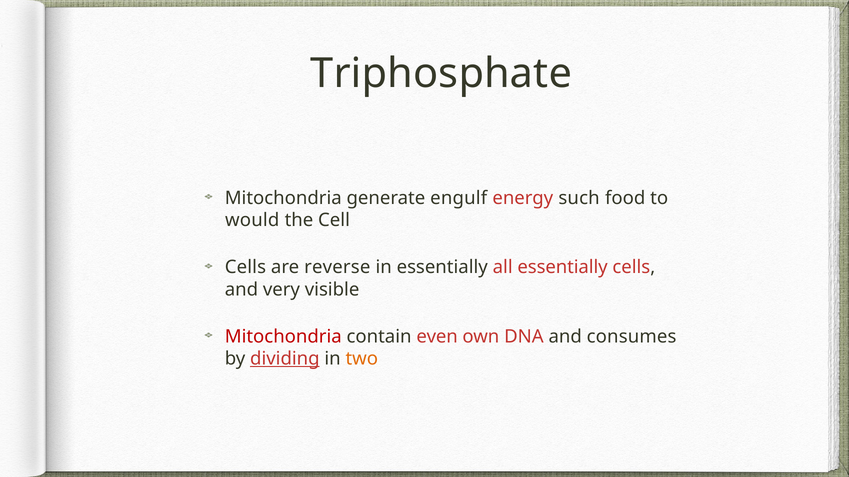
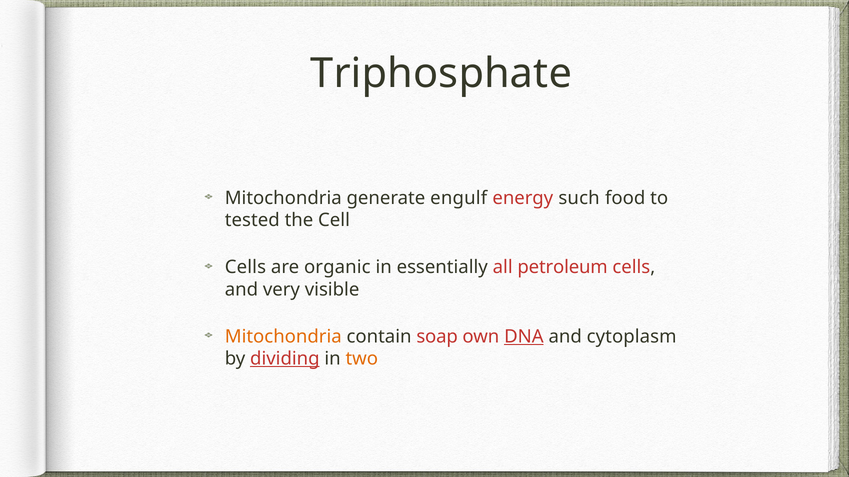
would: would -> tested
reverse: reverse -> organic
all essentially: essentially -> petroleum
Mitochondria at (283, 337) colour: red -> orange
even: even -> soap
DNA underline: none -> present
consumes: consumes -> cytoplasm
